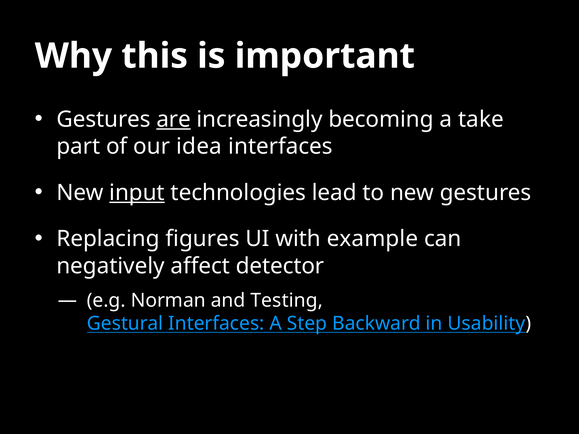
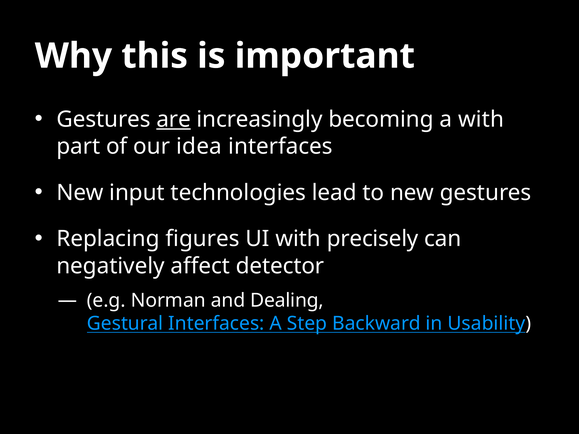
a take: take -> with
input underline: present -> none
example: example -> precisely
Testing: Testing -> Dealing
